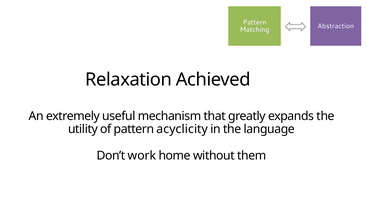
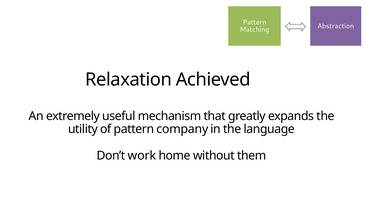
acyclicity: acyclicity -> company
